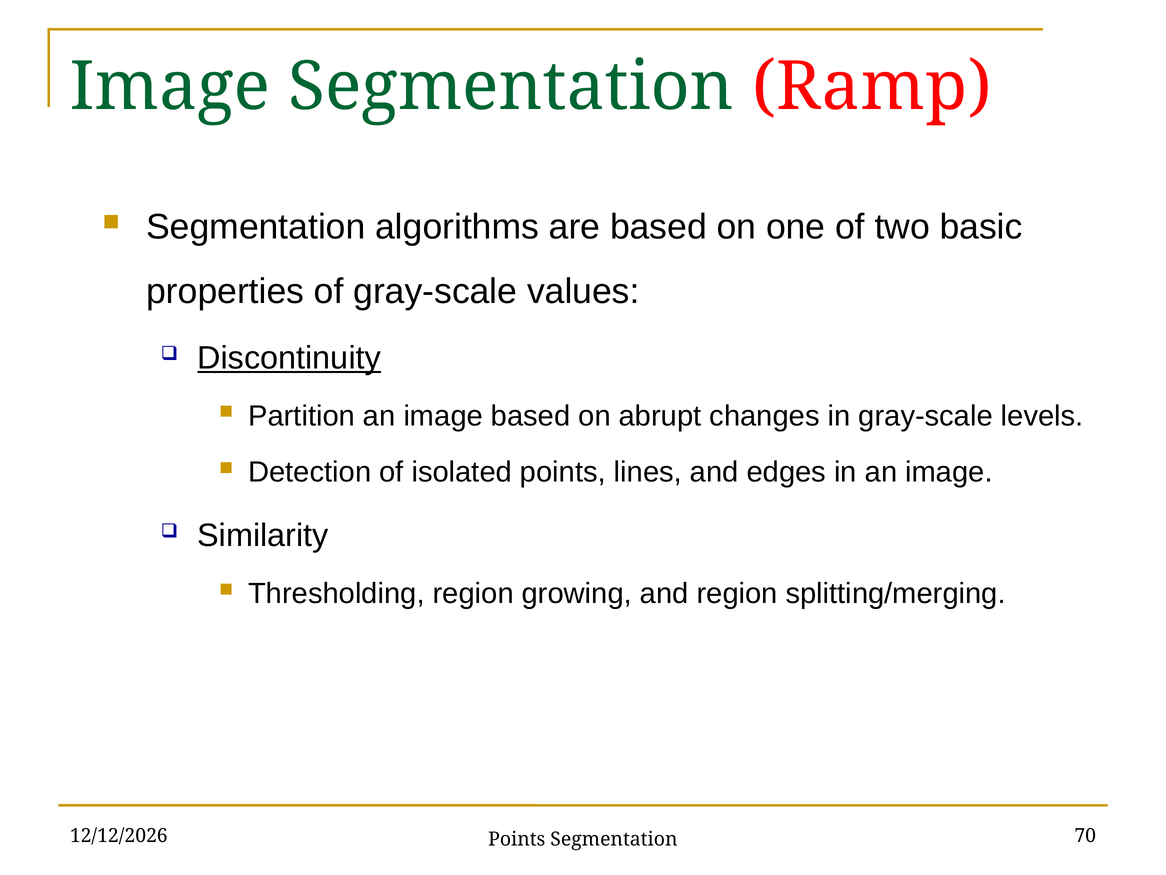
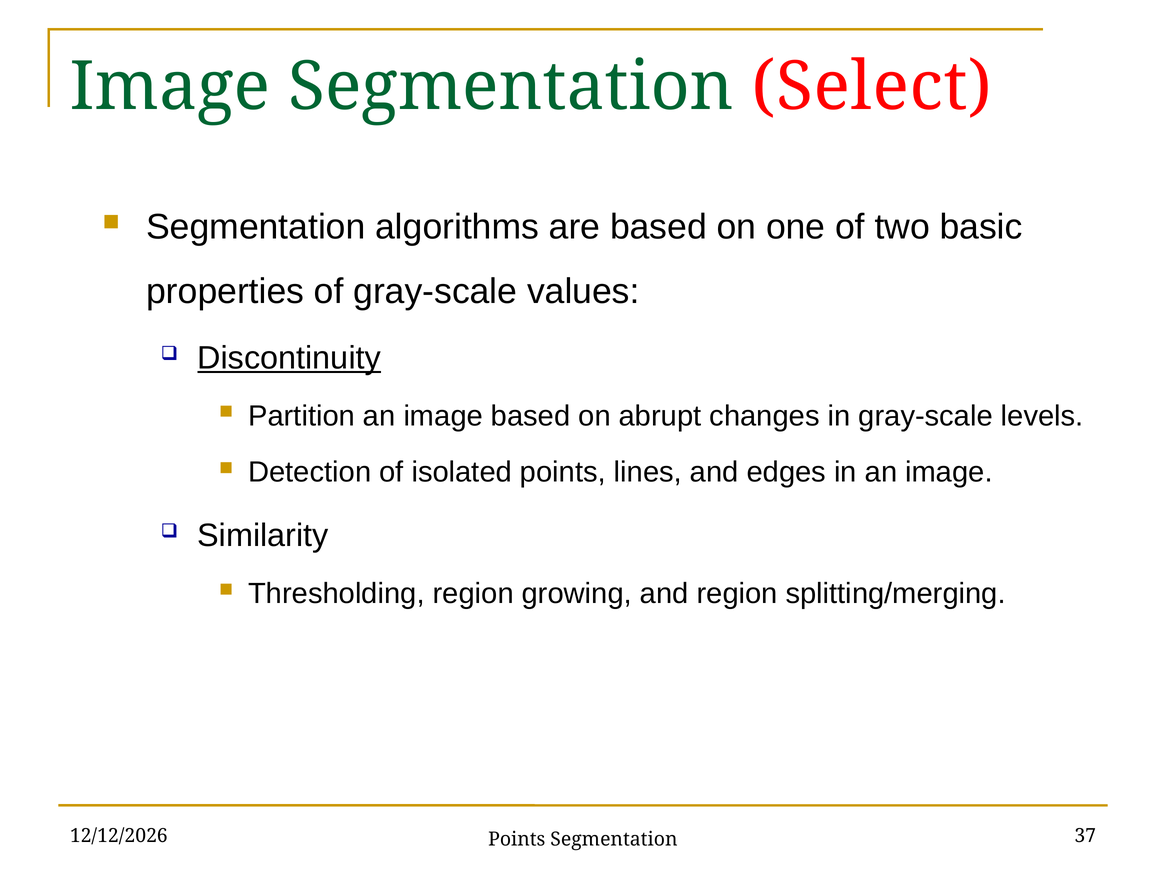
Ramp: Ramp -> Select
70: 70 -> 37
